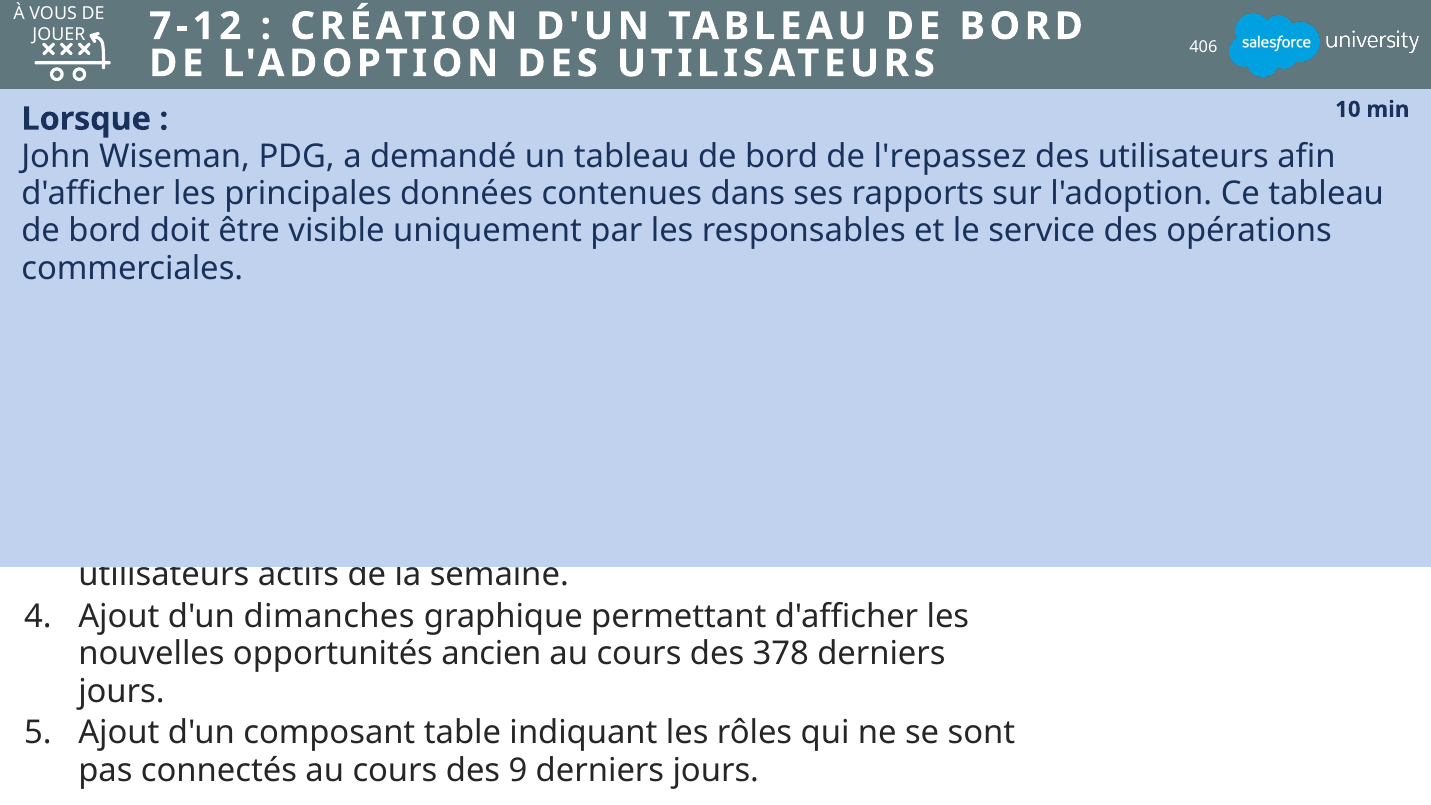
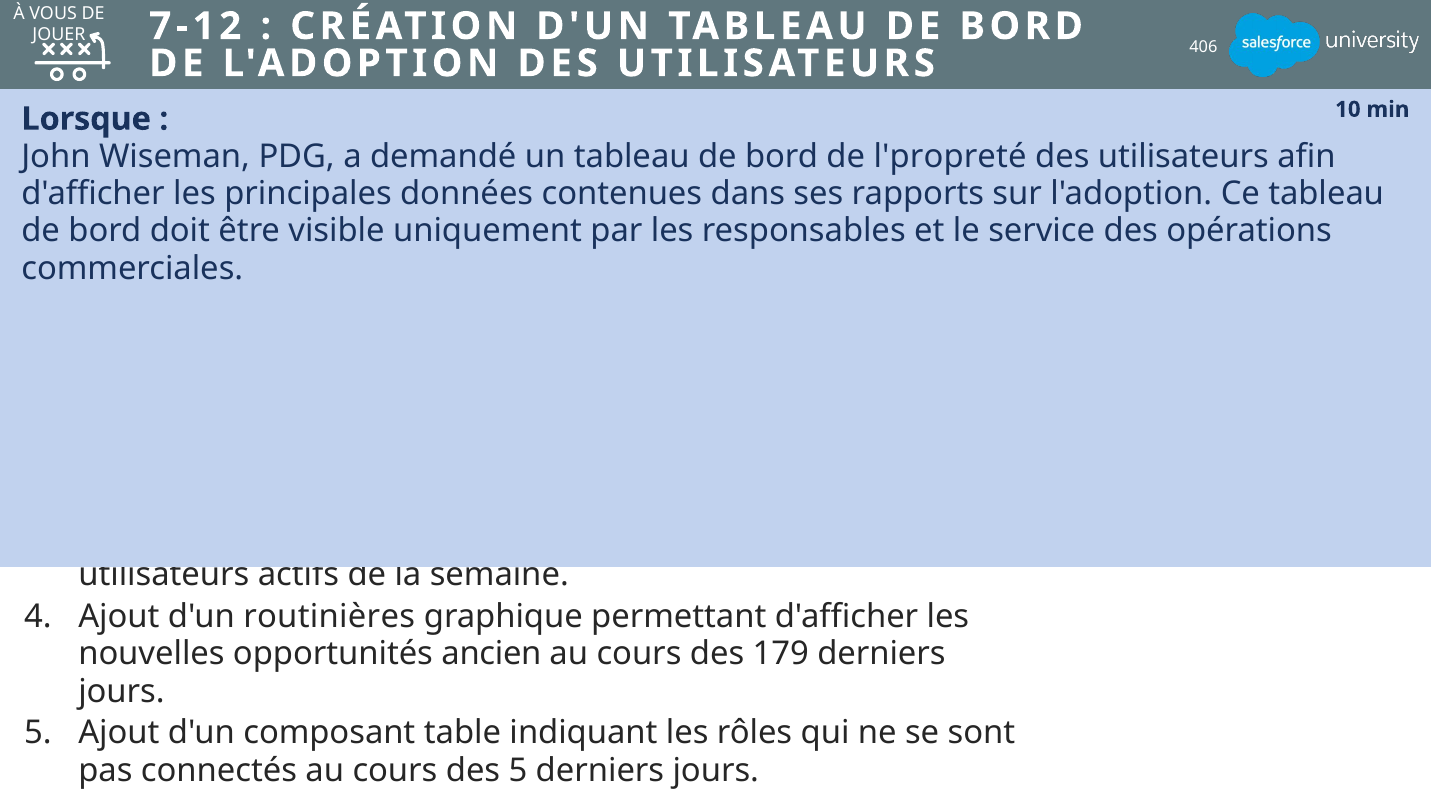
l'repassez: l'repassez -> l'propreté
dimanches: dimanches -> routinières
378: 378 -> 179
des 9: 9 -> 5
